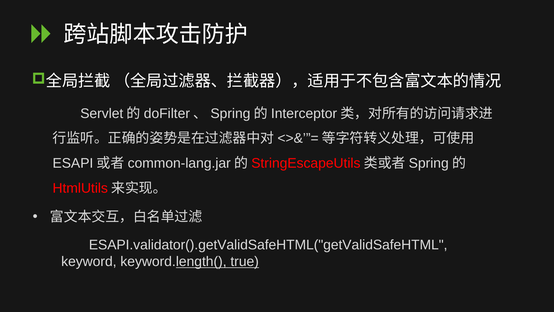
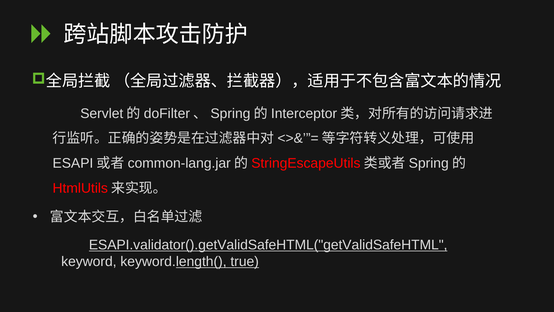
ESAPI.validator().getValidSafeHTML("getValidSafeHTML underline: none -> present
